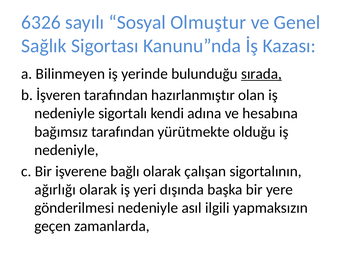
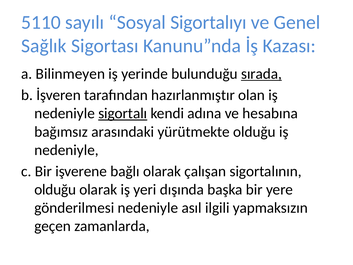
6326: 6326 -> 5110
Olmuştur: Olmuştur -> Sigortalıyı
sigortalı underline: none -> present
bağımsız tarafından: tarafından -> arasındaki
ağırlığı at (55, 189): ağırlığı -> olduğu
